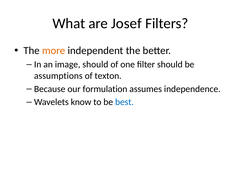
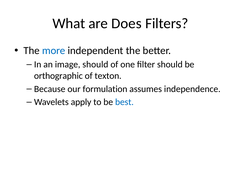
Josef: Josef -> Does
more colour: orange -> blue
assumptions: assumptions -> orthographic
know: know -> apply
